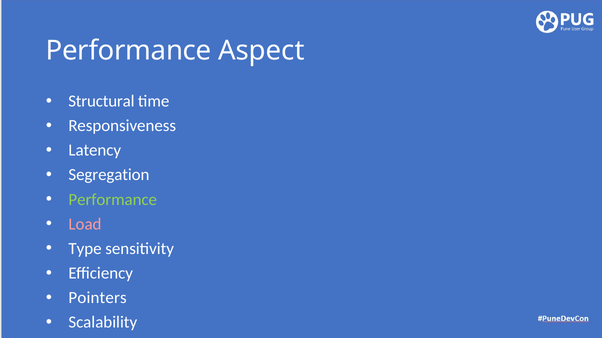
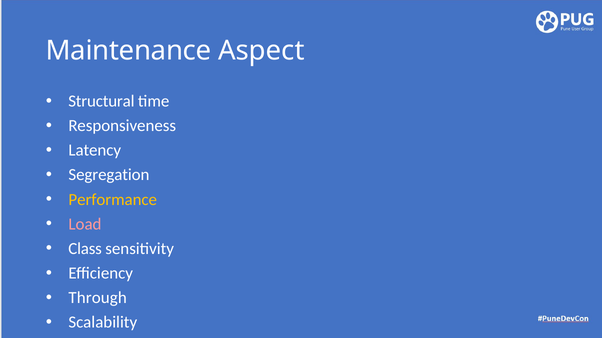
Performance at (129, 51): Performance -> Maintenance
Performance at (113, 200) colour: light green -> yellow
Type: Type -> Class
Pointers: Pointers -> Through
